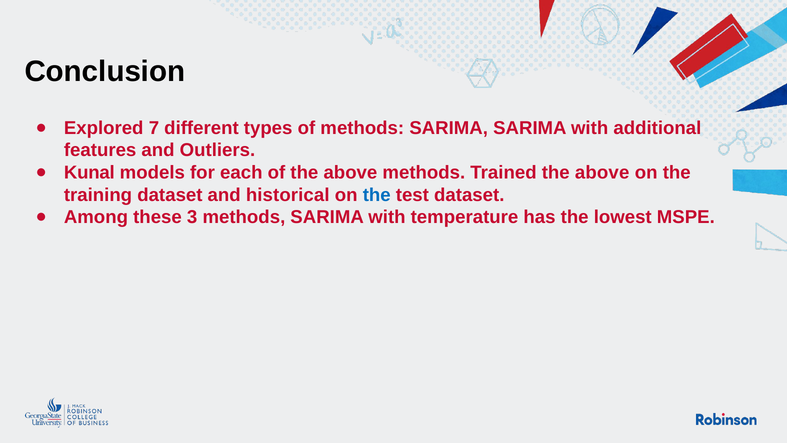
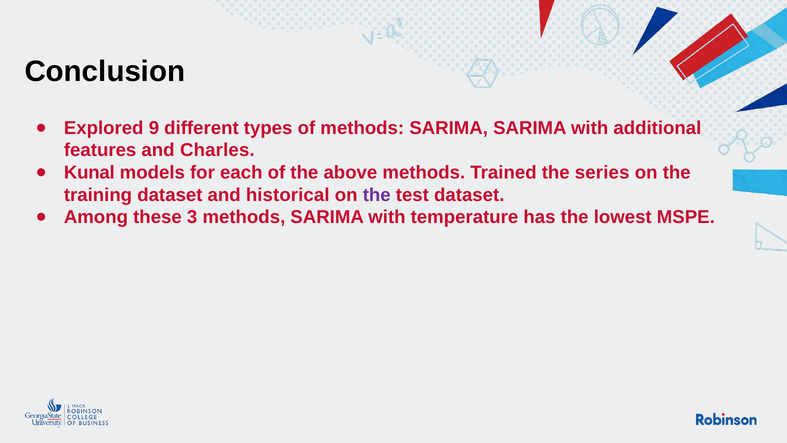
7: 7 -> 9
Outliers: Outliers -> Charles
Trained the above: above -> series
the at (377, 195) colour: blue -> purple
